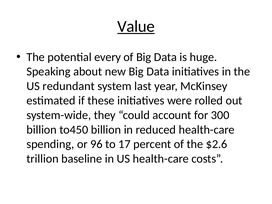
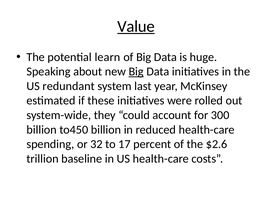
every: every -> learn
Big at (136, 72) underline: none -> present
96: 96 -> 32
